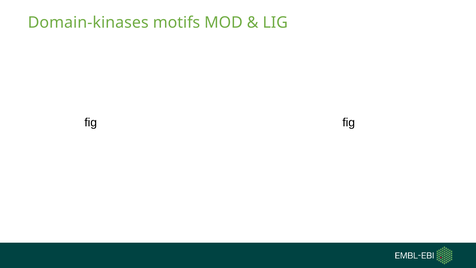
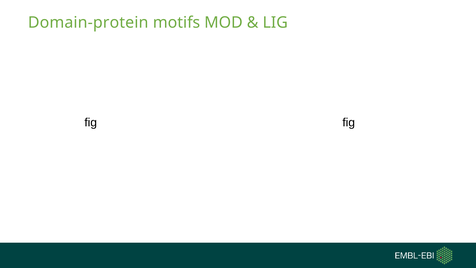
Domain-kinases: Domain-kinases -> Domain-protein
